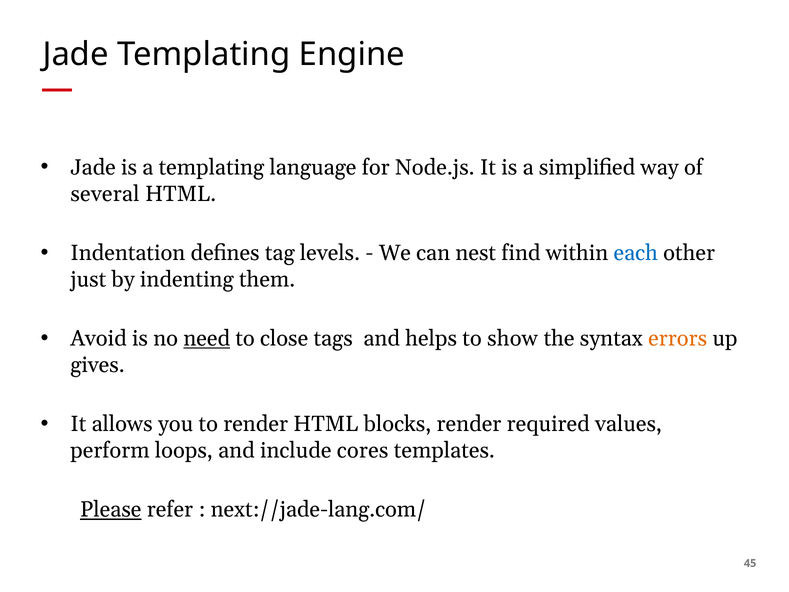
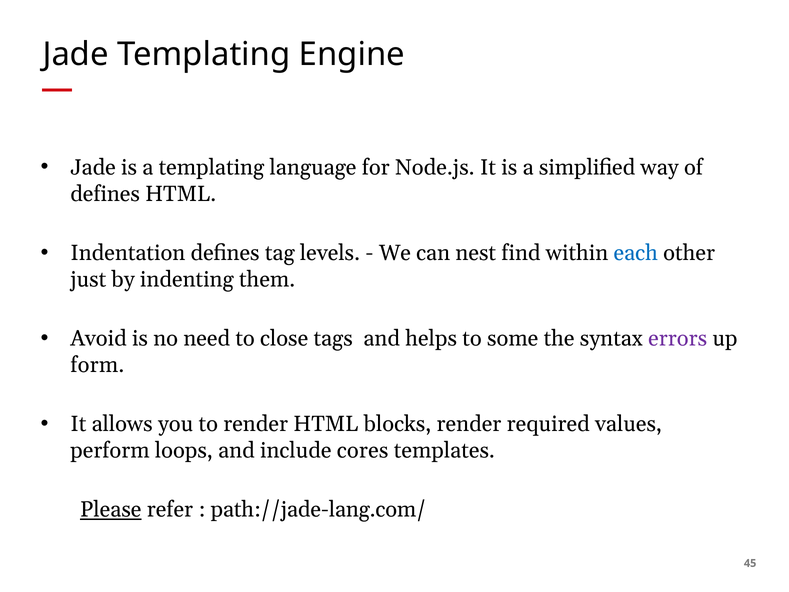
several at (105, 194): several -> defines
need underline: present -> none
show: show -> some
errors colour: orange -> purple
gives: gives -> form
next://jade-lang.com/: next://jade-lang.com/ -> path://jade-lang.com/
